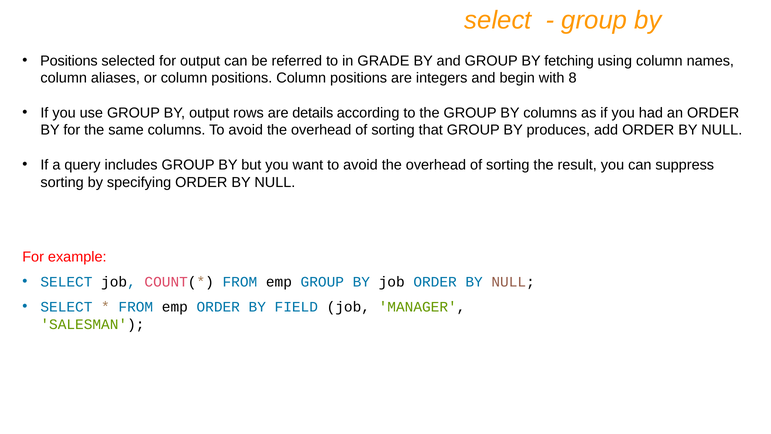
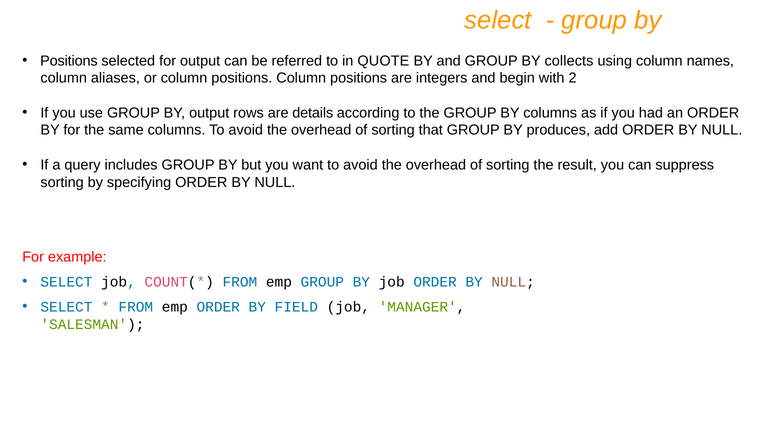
GRADE: GRADE -> QUOTE
fetching: fetching -> collects
8: 8 -> 2
